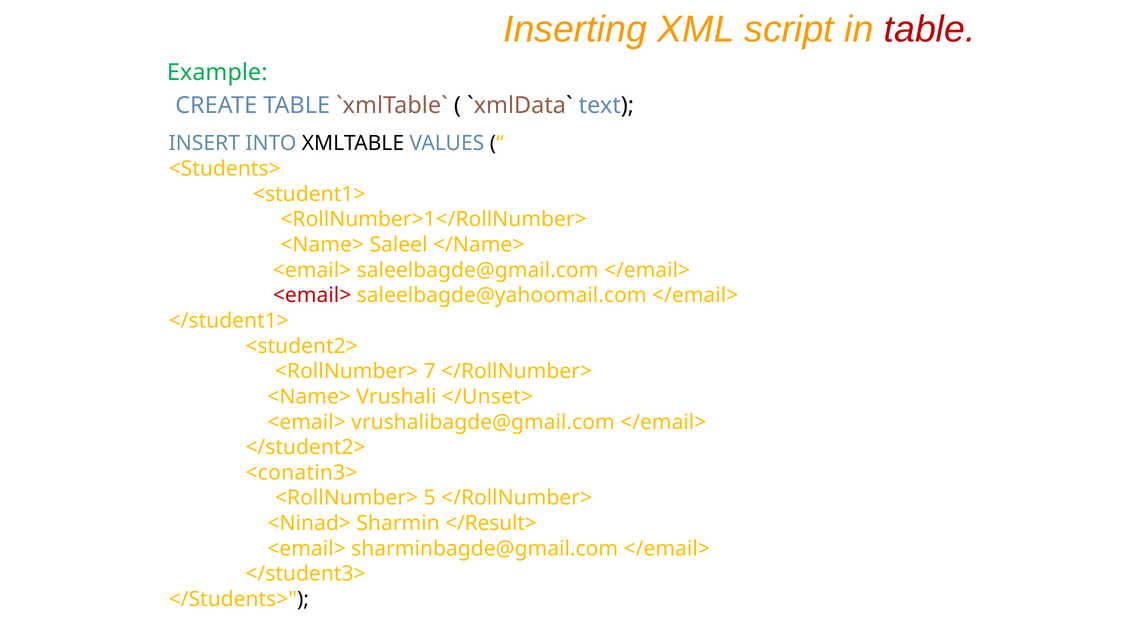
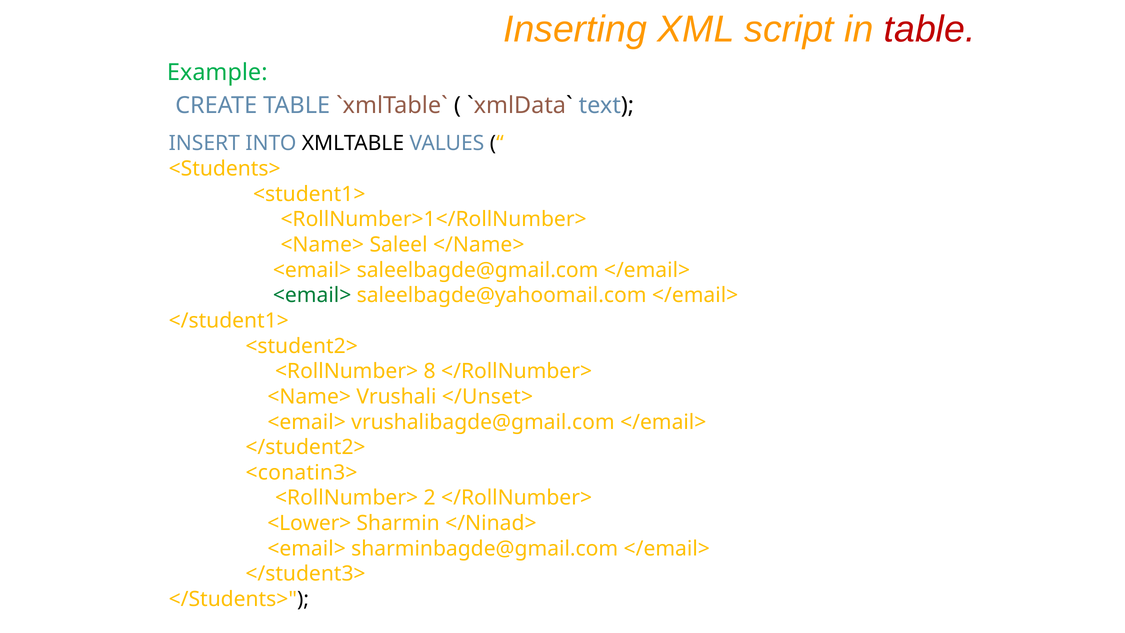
<email> at (312, 295) colour: red -> green
7: 7 -> 8
5: 5 -> 2
<Ninad>: <Ninad> -> <Lower>
</Result>: </Result> -> </Ninad>
